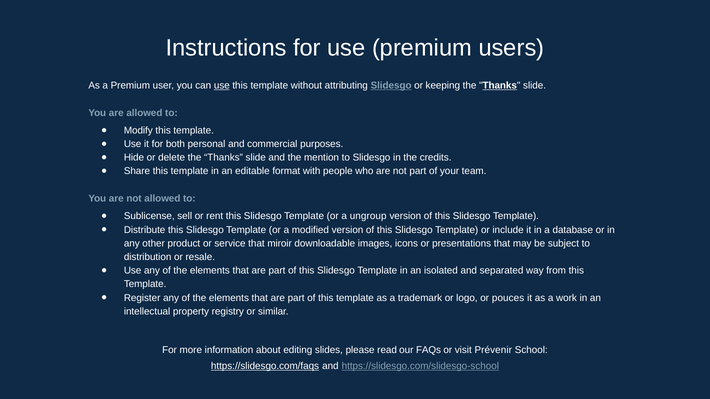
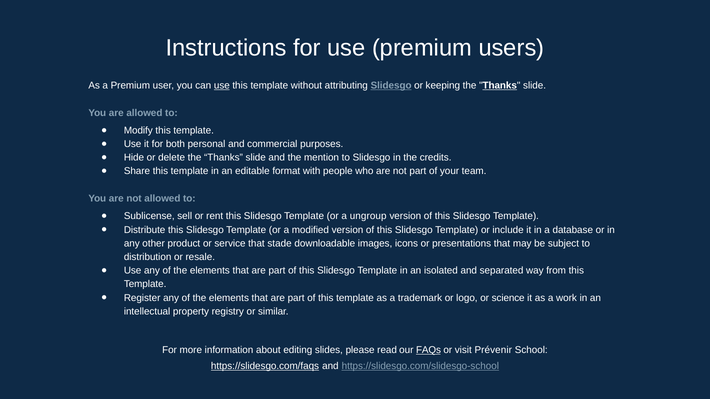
miroir: miroir -> stade
pouces: pouces -> science
FAQs underline: none -> present
